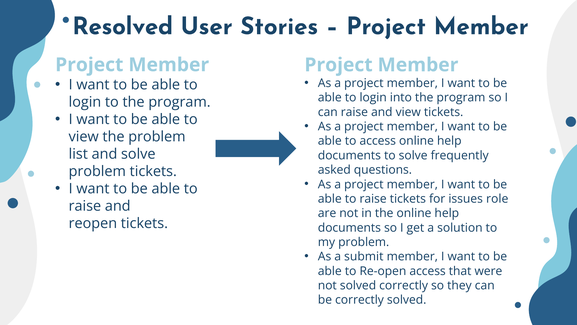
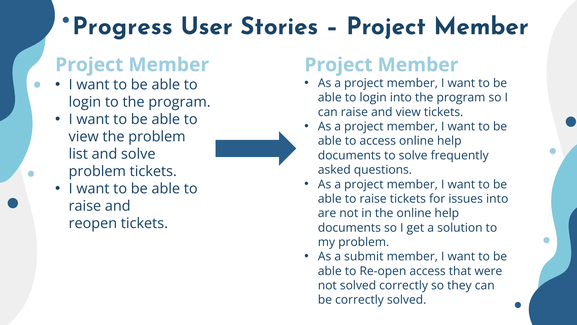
Resolved: Resolved -> Progress
issues role: role -> into
